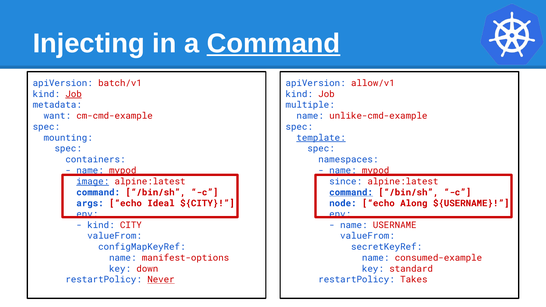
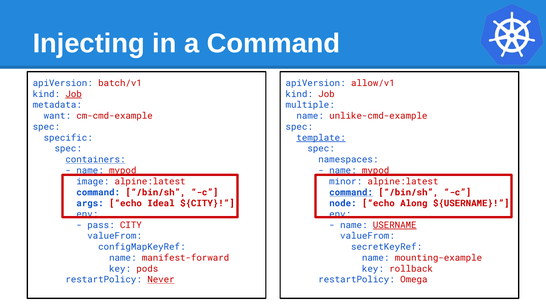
Command at (273, 44) underline: present -> none
mounting: mounting -> specific
containers underline: none -> present
image underline: present -> none
since: since -> minor
kind at (101, 225): kind -> pass
USERNAME underline: none -> present
manifest-options: manifest-options -> manifest-forward
consumed-example: consumed-example -> mounting-example
down: down -> pods
standard: standard -> rollback
Takes: Takes -> Omega
